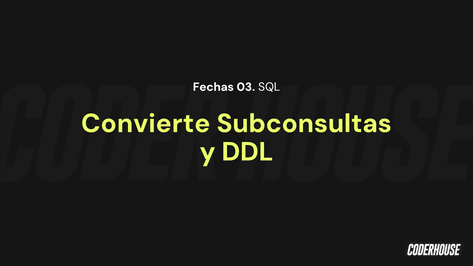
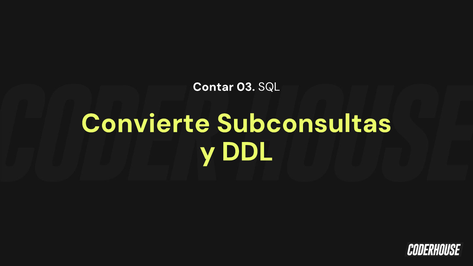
Fechas: Fechas -> Contar
